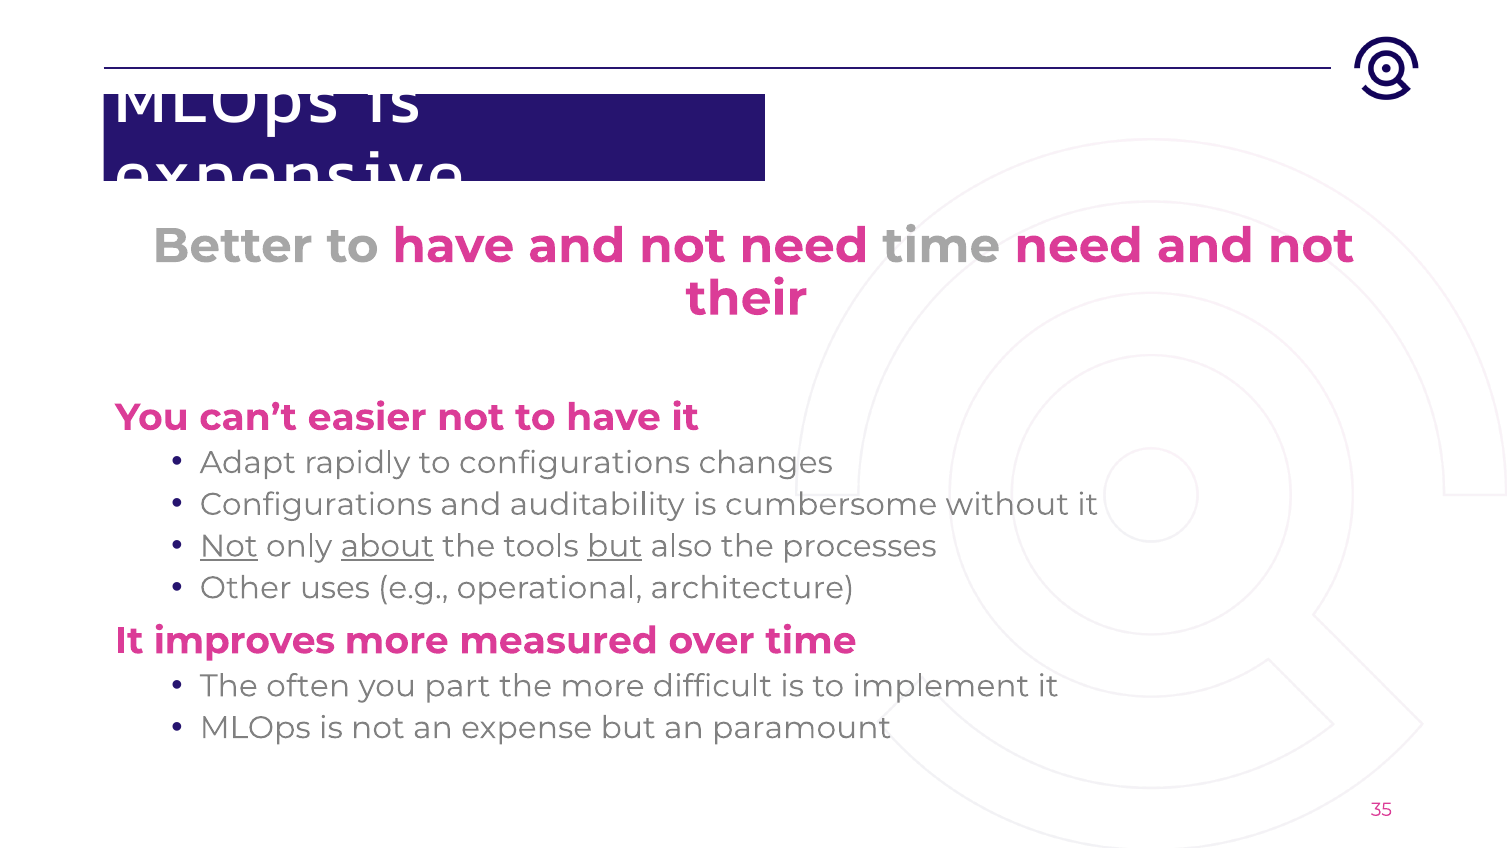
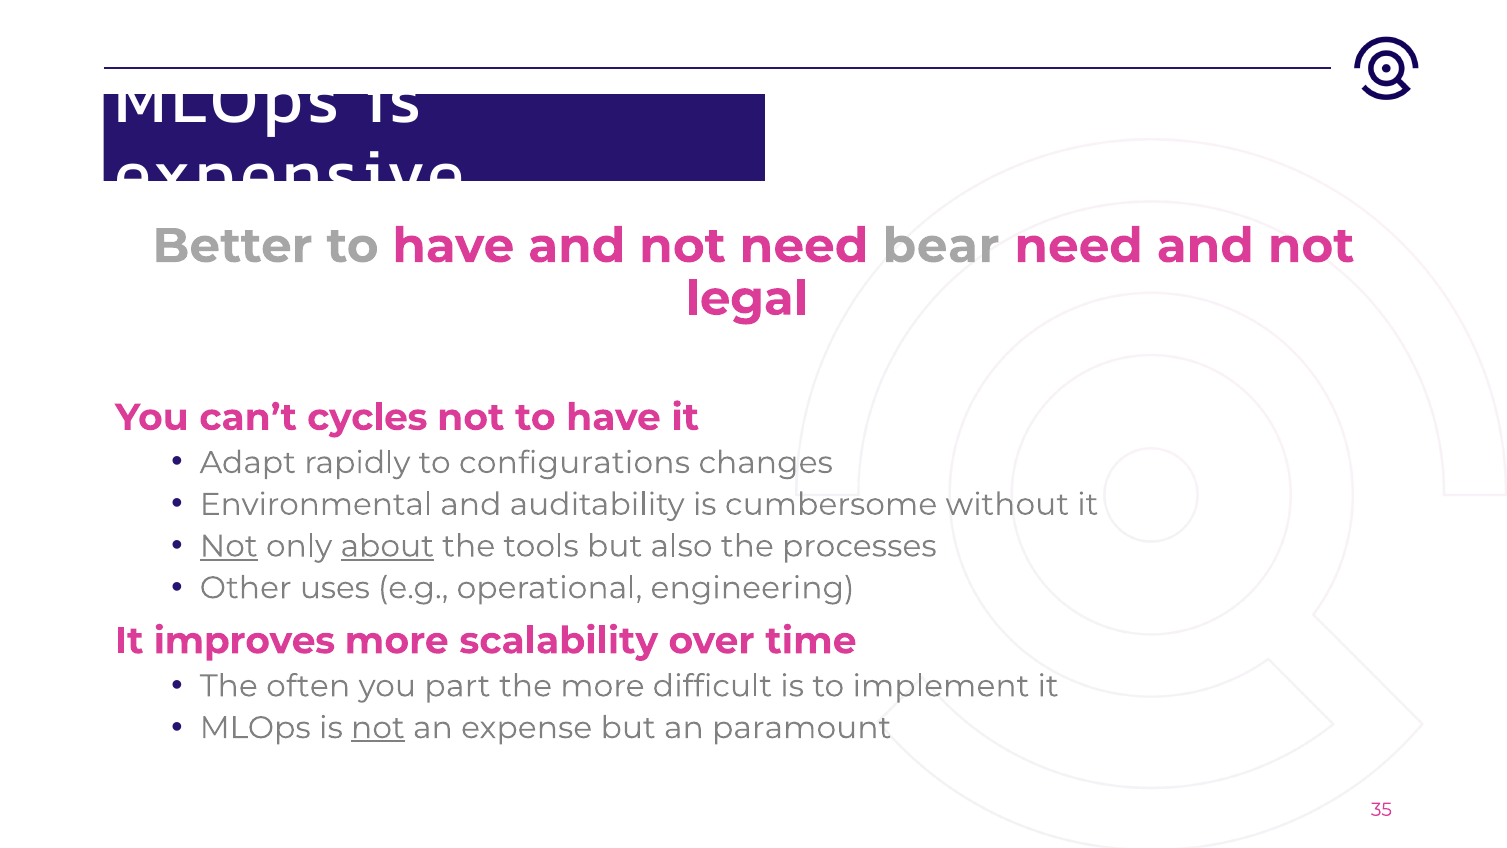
need time: time -> bear
their: their -> legal
easier: easier -> cycles
Configurations at (316, 504): Configurations -> Environmental
but at (615, 546) underline: present -> none
architecture: architecture -> engineering
measured: measured -> scalability
not at (378, 728) underline: none -> present
